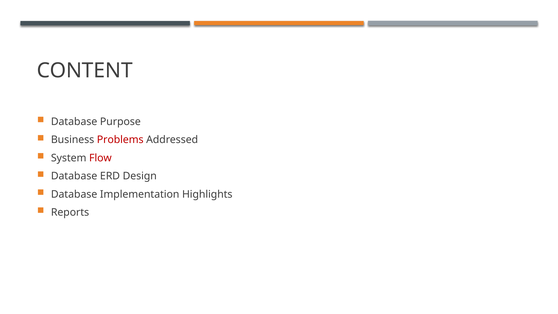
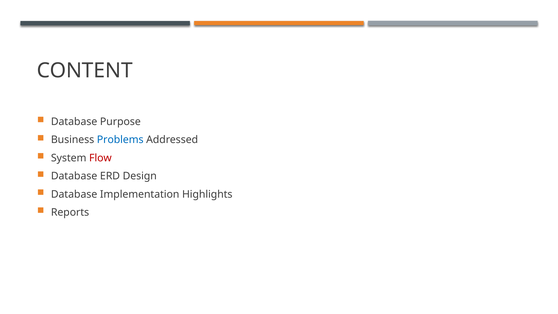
Problems colour: red -> blue
